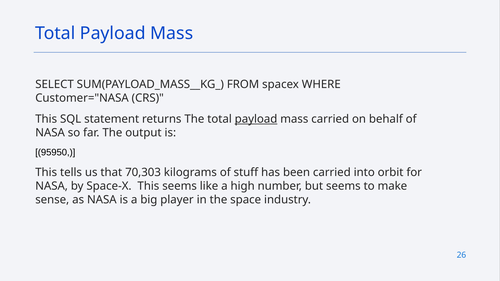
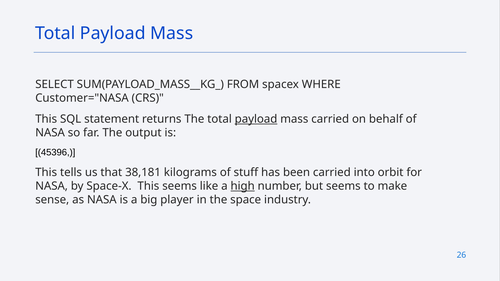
95950: 95950 -> 45396
70,303: 70,303 -> 38,181
high underline: none -> present
